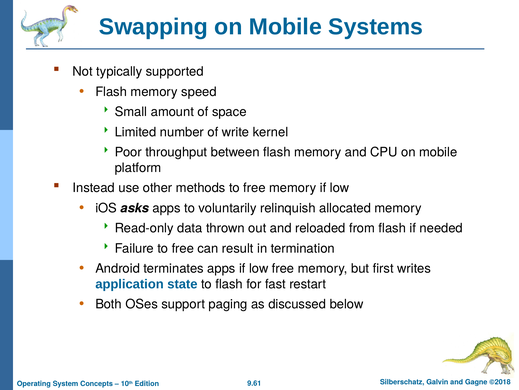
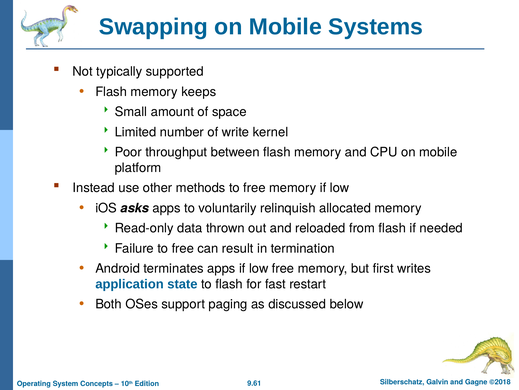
speed: speed -> keeps
